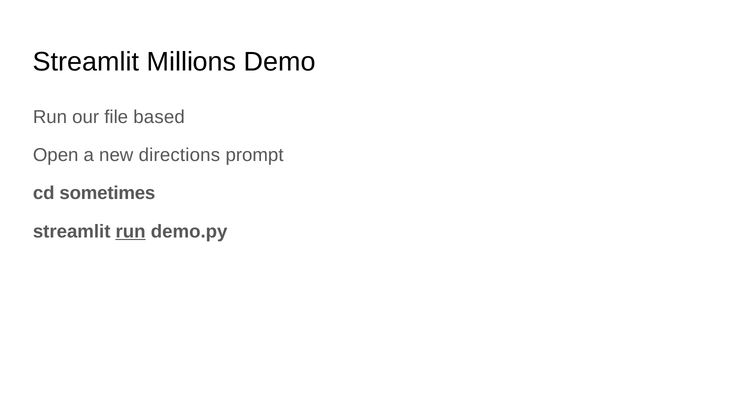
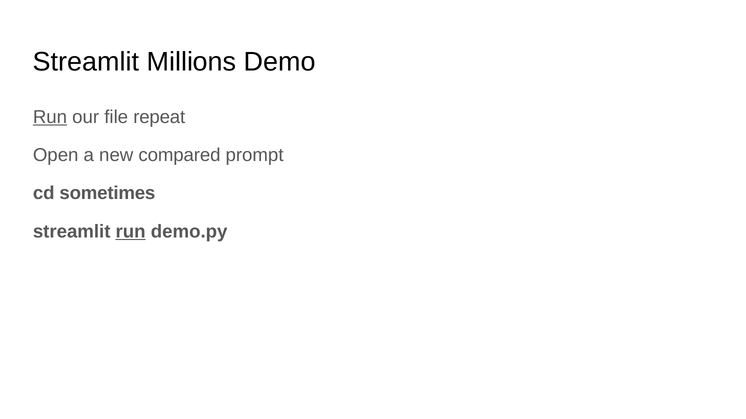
Run at (50, 117) underline: none -> present
based: based -> repeat
directions: directions -> compared
